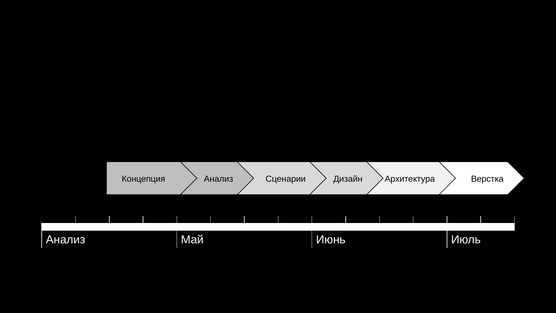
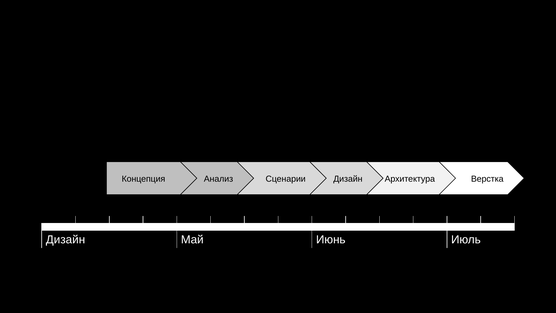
Анализ at (66, 239): Анализ -> Дизайн
